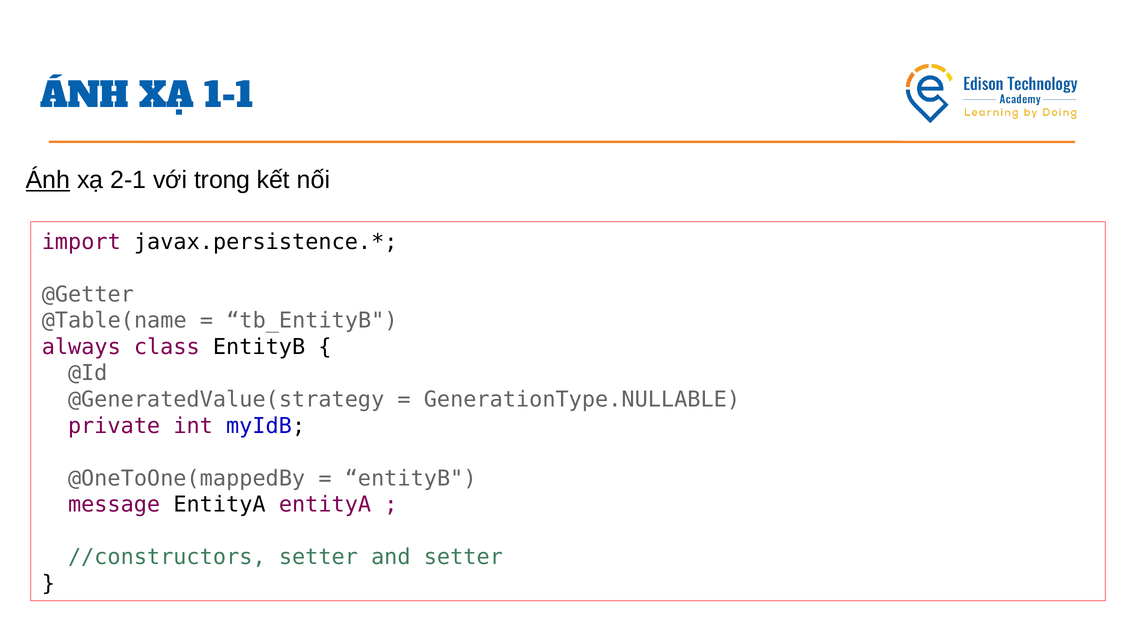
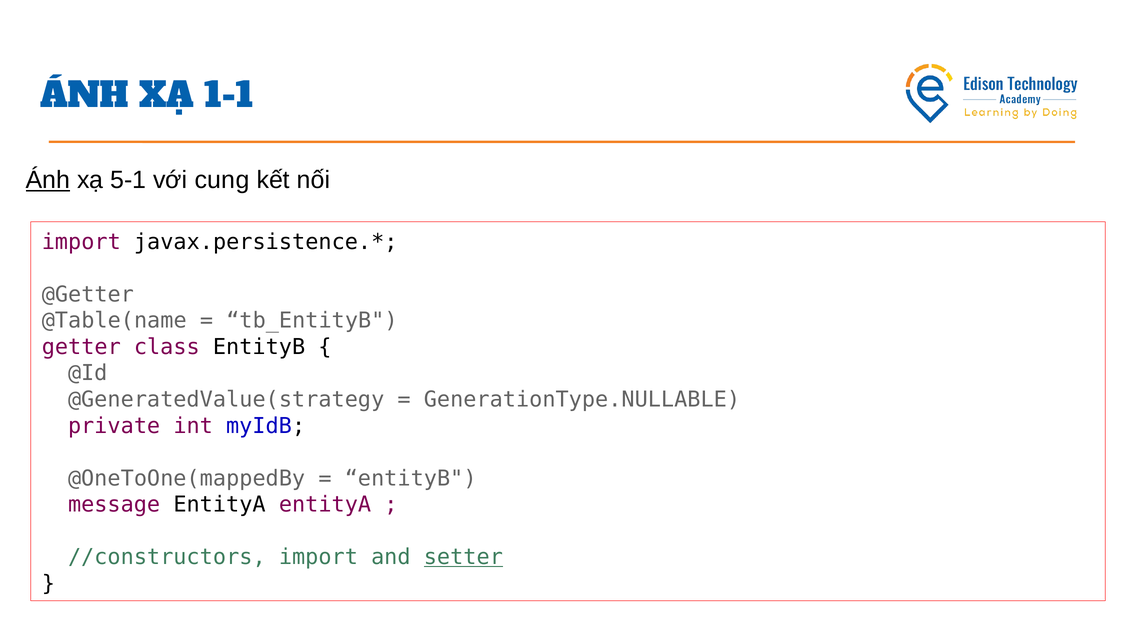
2-1: 2-1 -> 5-1
trong: trong -> cung
always: always -> getter
//constructors setter: setter -> import
setter at (463, 557) underline: none -> present
